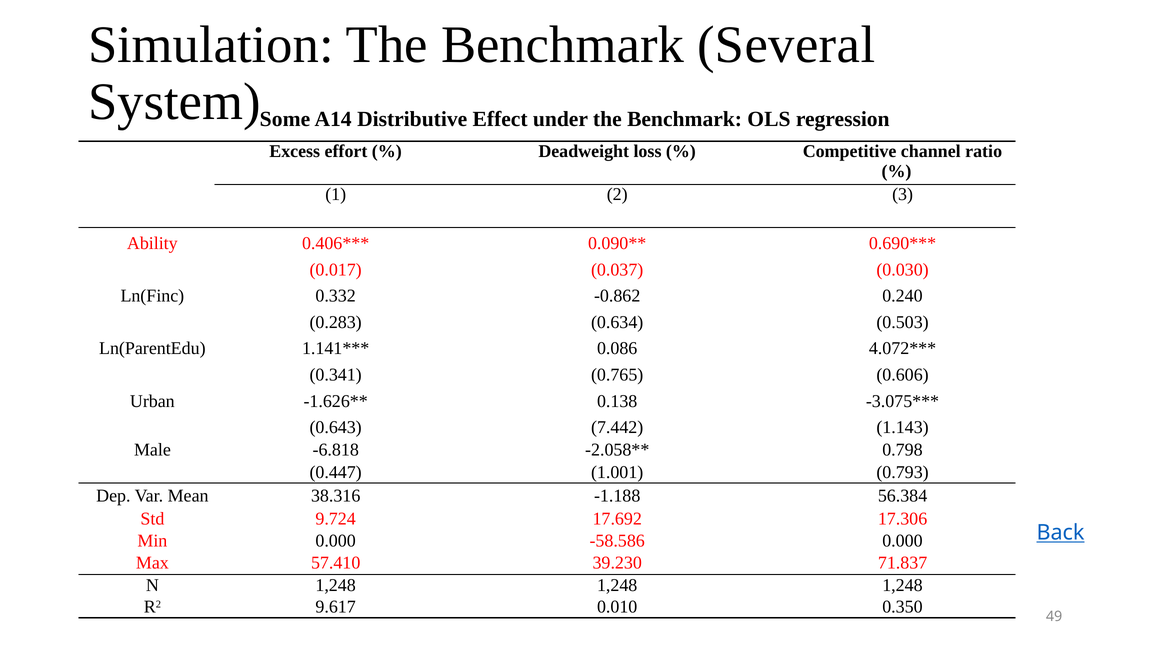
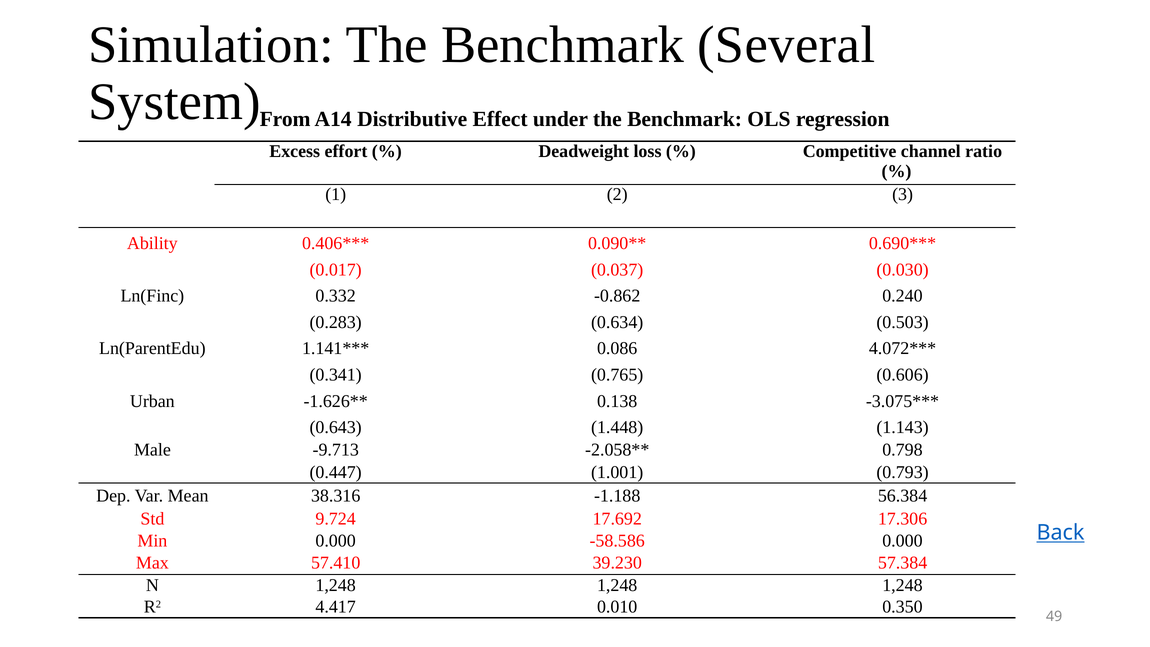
Some: Some -> From
7.442: 7.442 -> 1.448
-6.818: -6.818 -> -9.713
71.837: 71.837 -> 57.384
9.617: 9.617 -> 4.417
